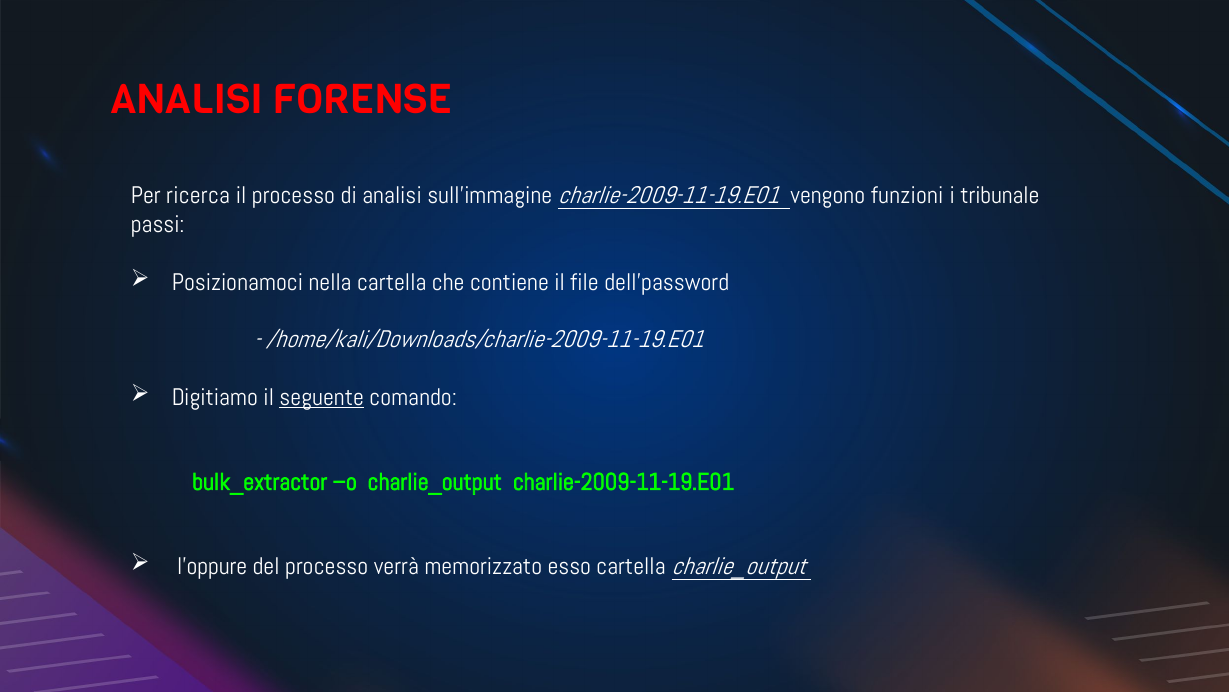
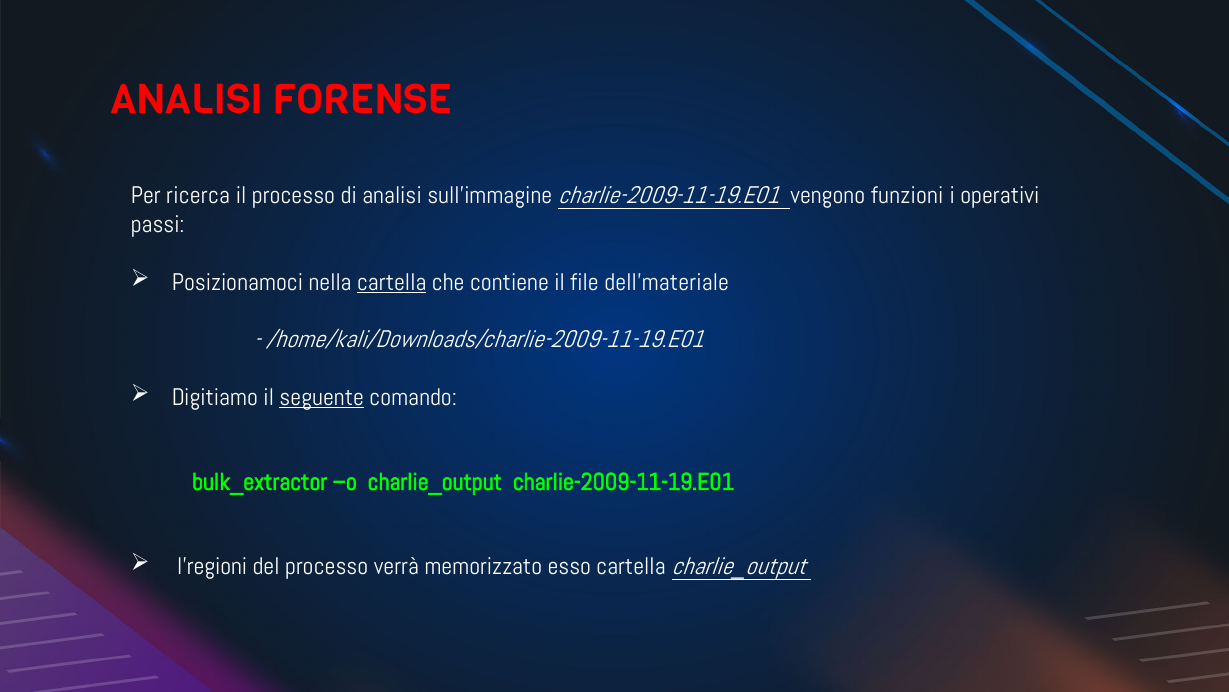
tribunale: tribunale -> operativi
cartella at (392, 282) underline: none -> present
dell’password: dell’password -> dell’materiale
l’oppure: l’oppure -> l’regioni
